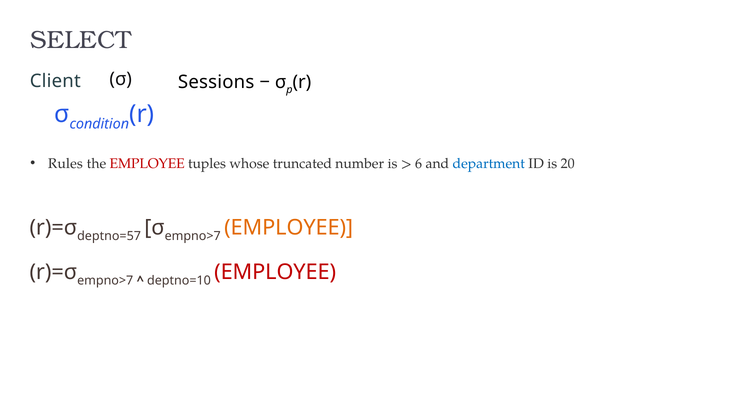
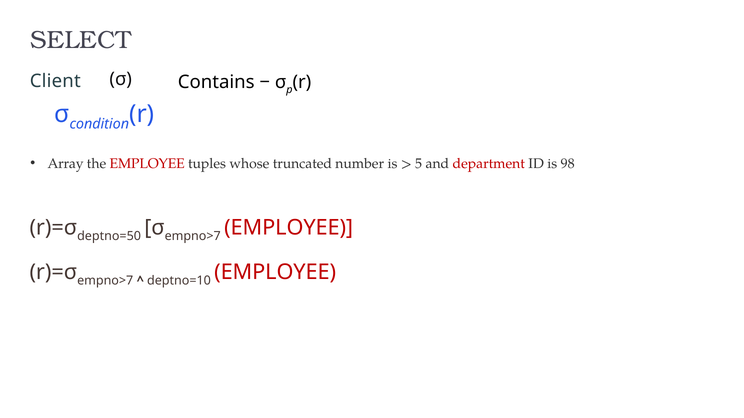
Sessions: Sessions -> Contains
Rules: Rules -> Array
6: 6 -> 5
department colour: blue -> red
20: 20 -> 98
deptno=57: deptno=57 -> deptno=50
EMPLOYEE at (289, 228) colour: orange -> red
